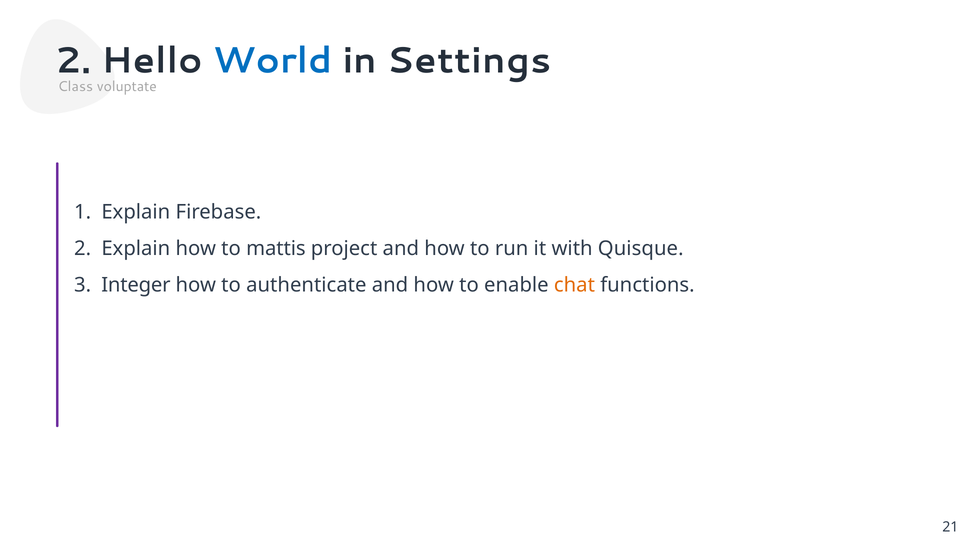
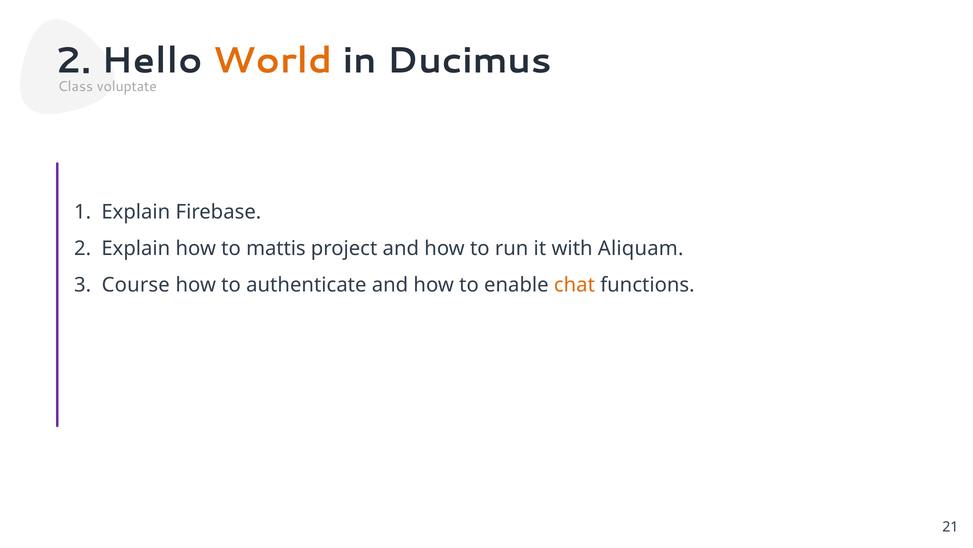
World colour: blue -> orange
Settings: Settings -> Ducimus
Quisque: Quisque -> Aliquam
Integer: Integer -> Course
